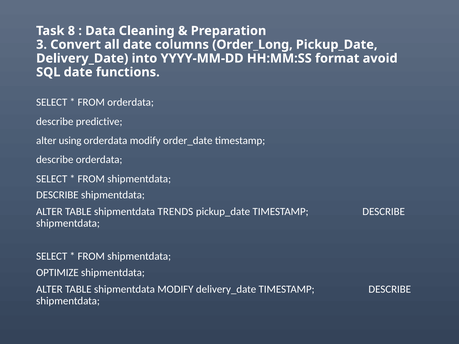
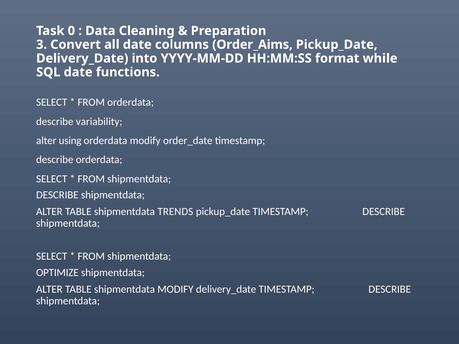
8: 8 -> 0
Order_Long: Order_Long -> Order_Aims
avoid: avoid -> while
predictive: predictive -> variability
